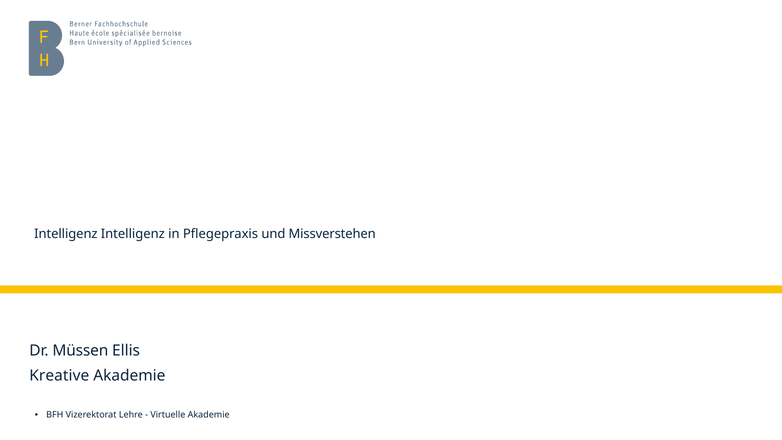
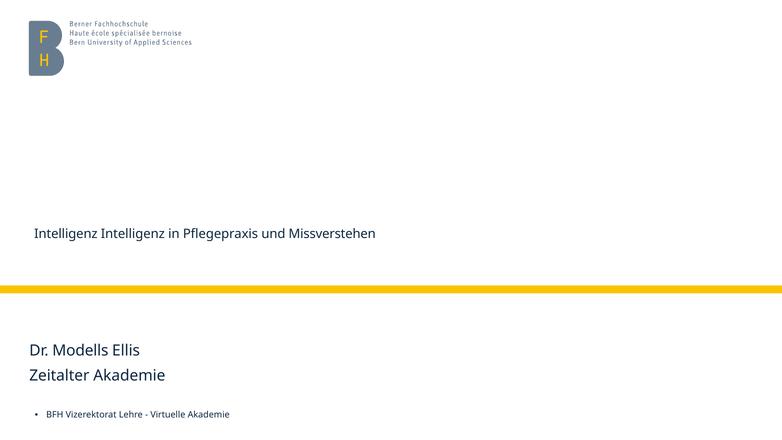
Müssen: Müssen -> Modells
Kreative: Kreative -> Zeitalter
